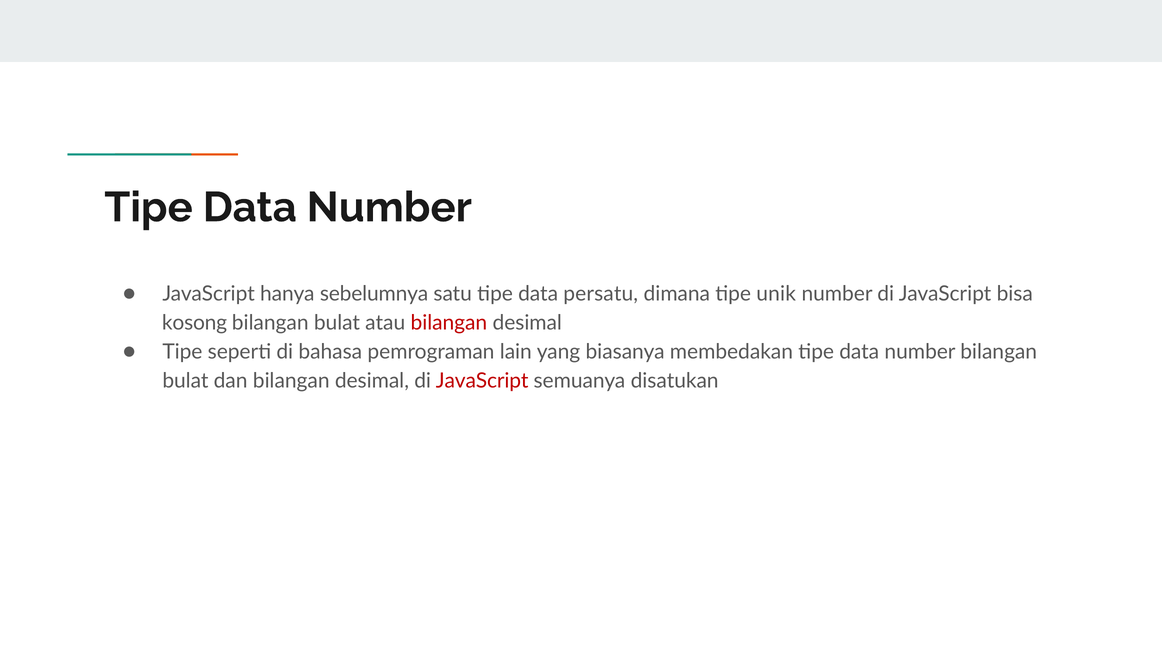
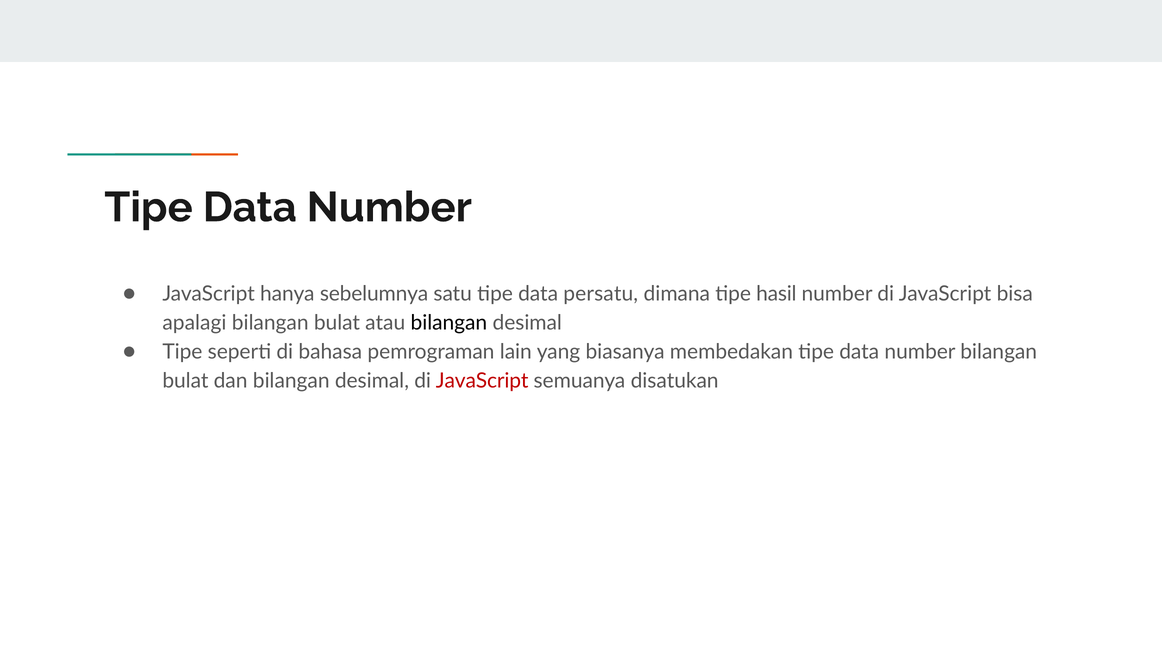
unik: unik -> hasil
kosong: kosong -> apalagi
bilangan at (449, 323) colour: red -> black
